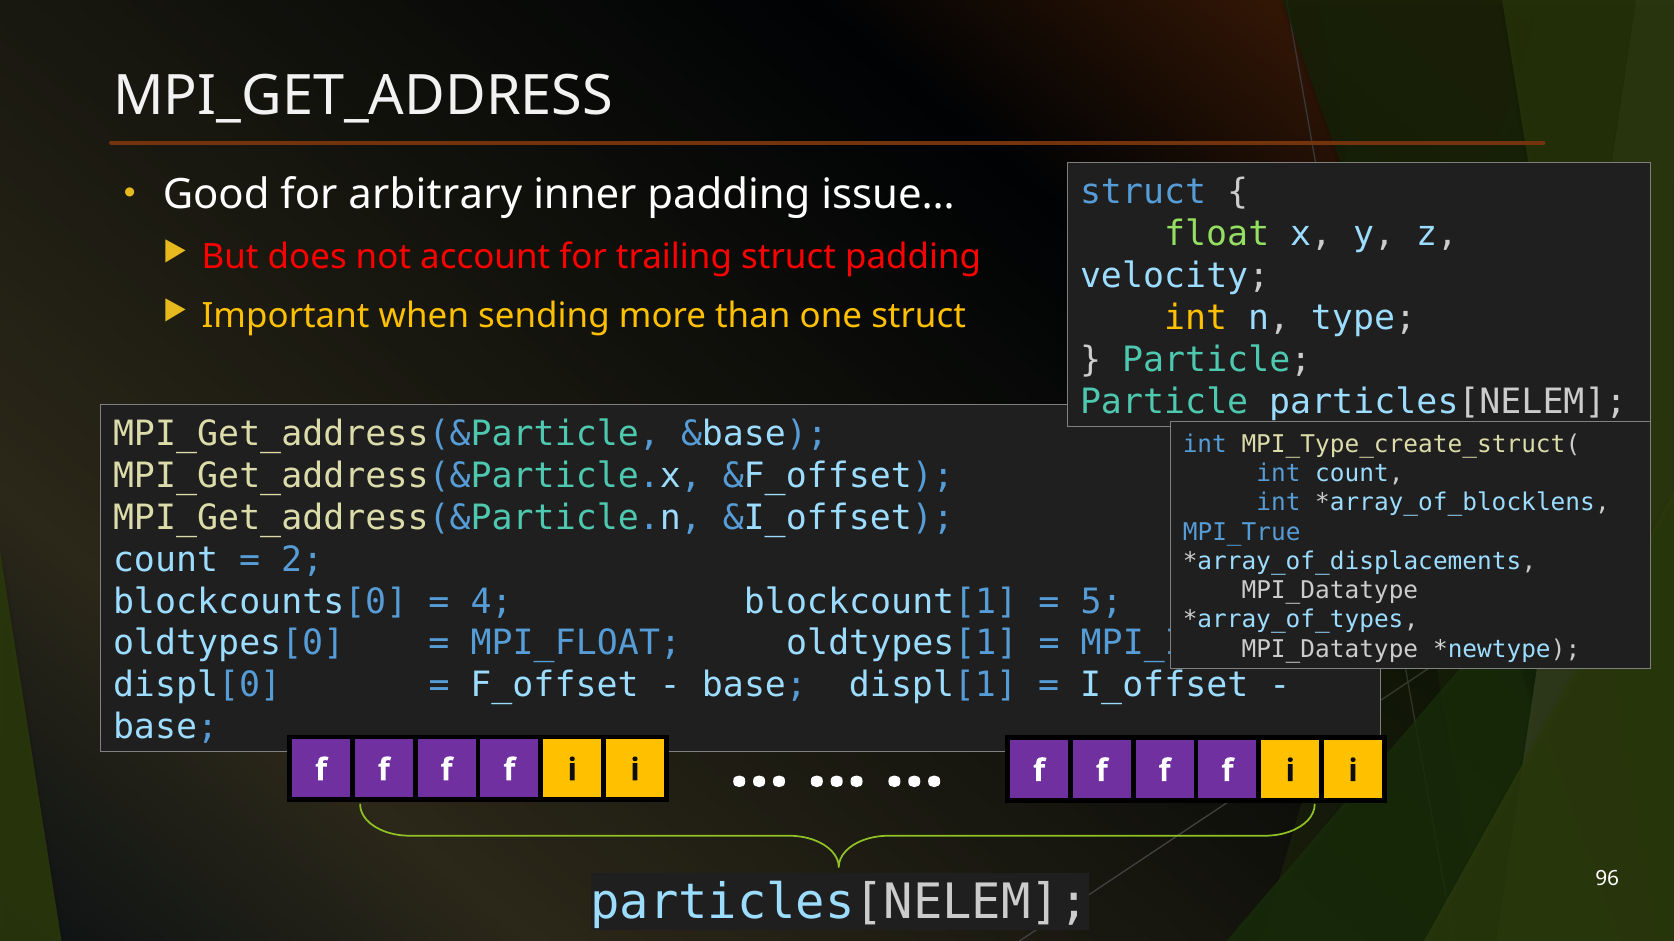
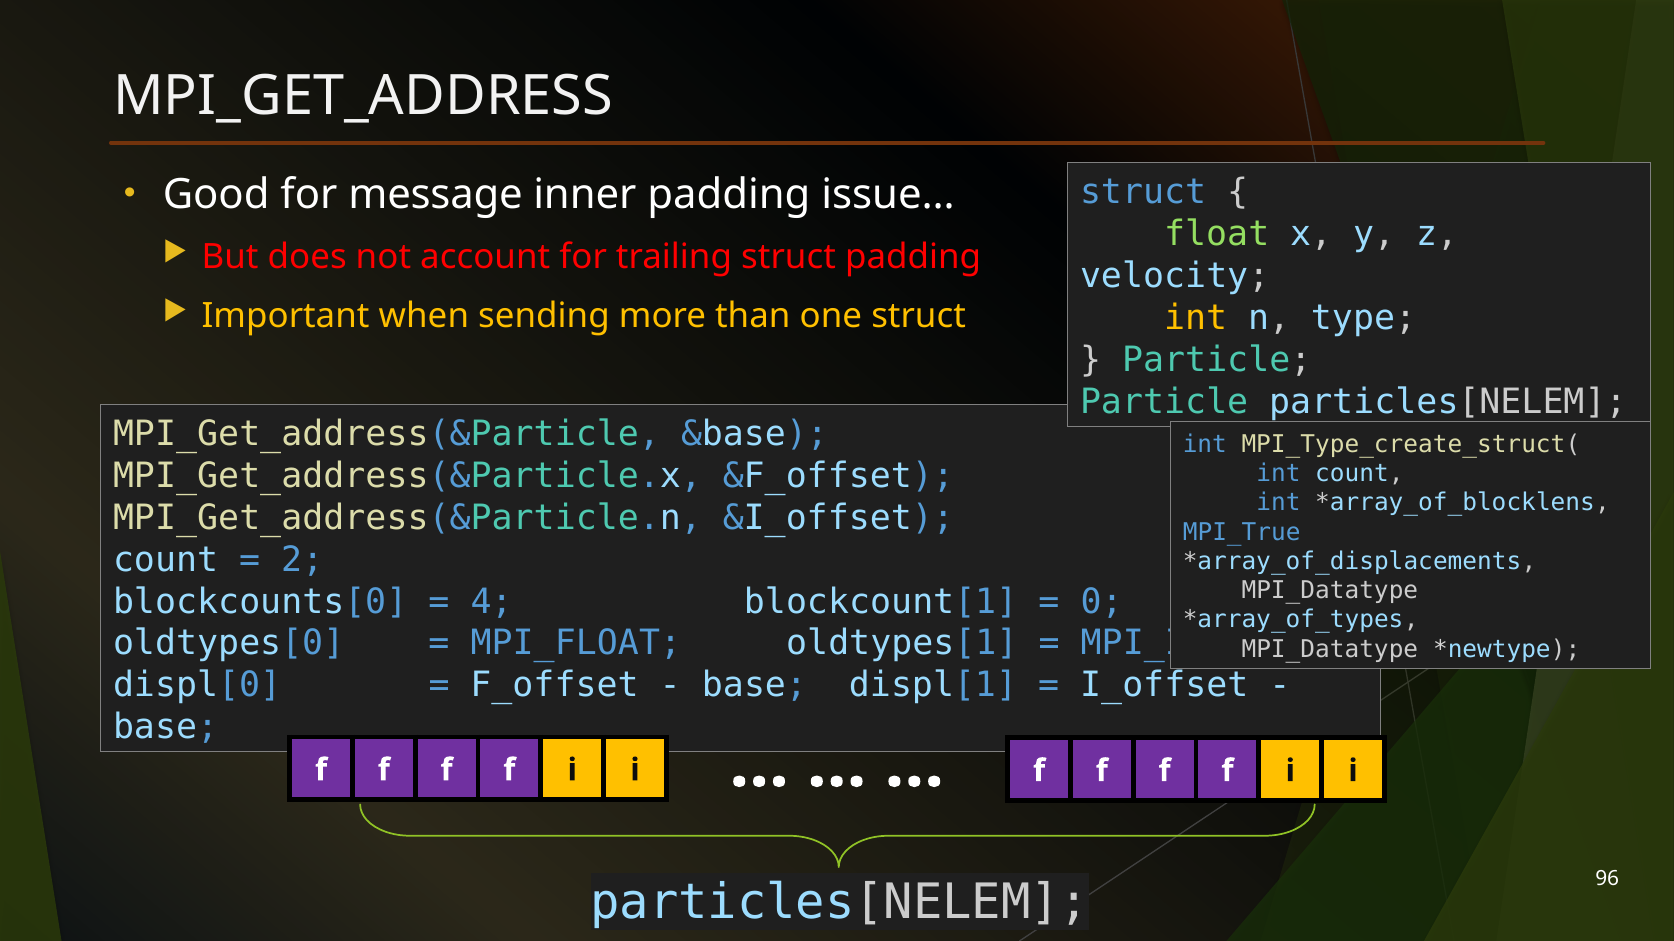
arbitrary: arbitrary -> message
5: 5 -> 0
